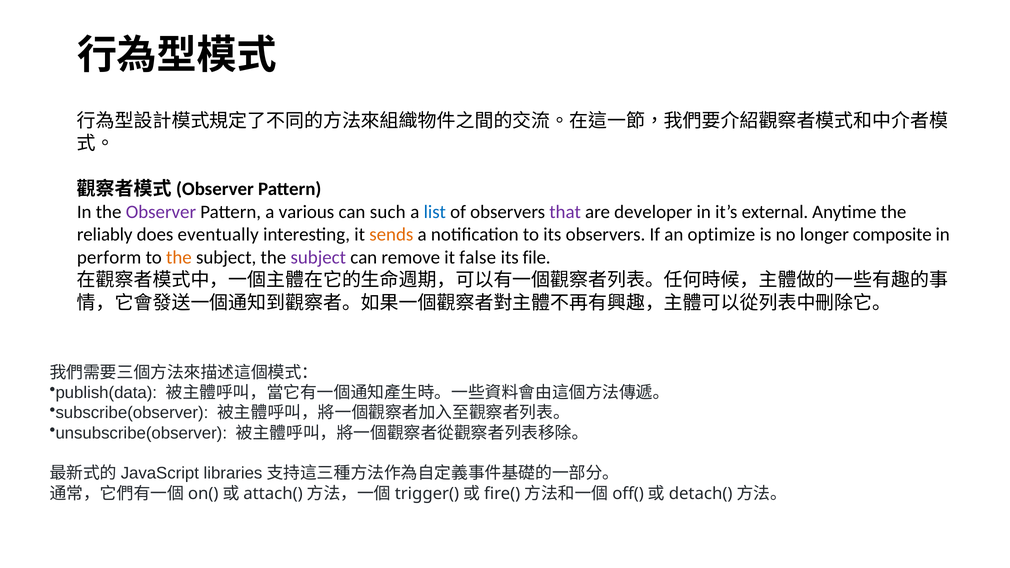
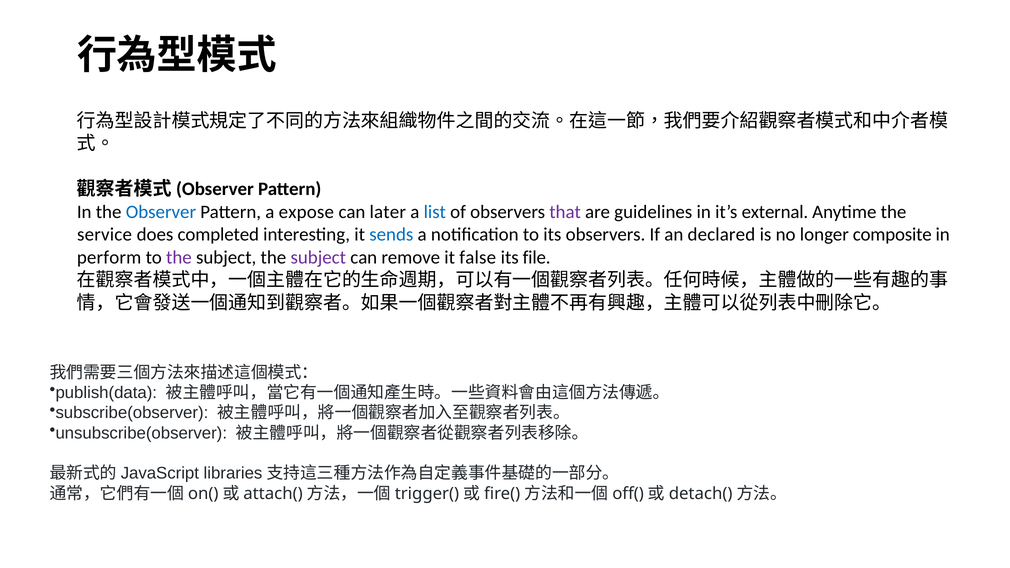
Observer colour: purple -> blue
various: various -> expose
such: such -> later
developer: developer -> guidelines
reliably: reliably -> service
eventually: eventually -> completed
sends colour: orange -> blue
optimize: optimize -> declared
the at (179, 257) colour: orange -> purple
